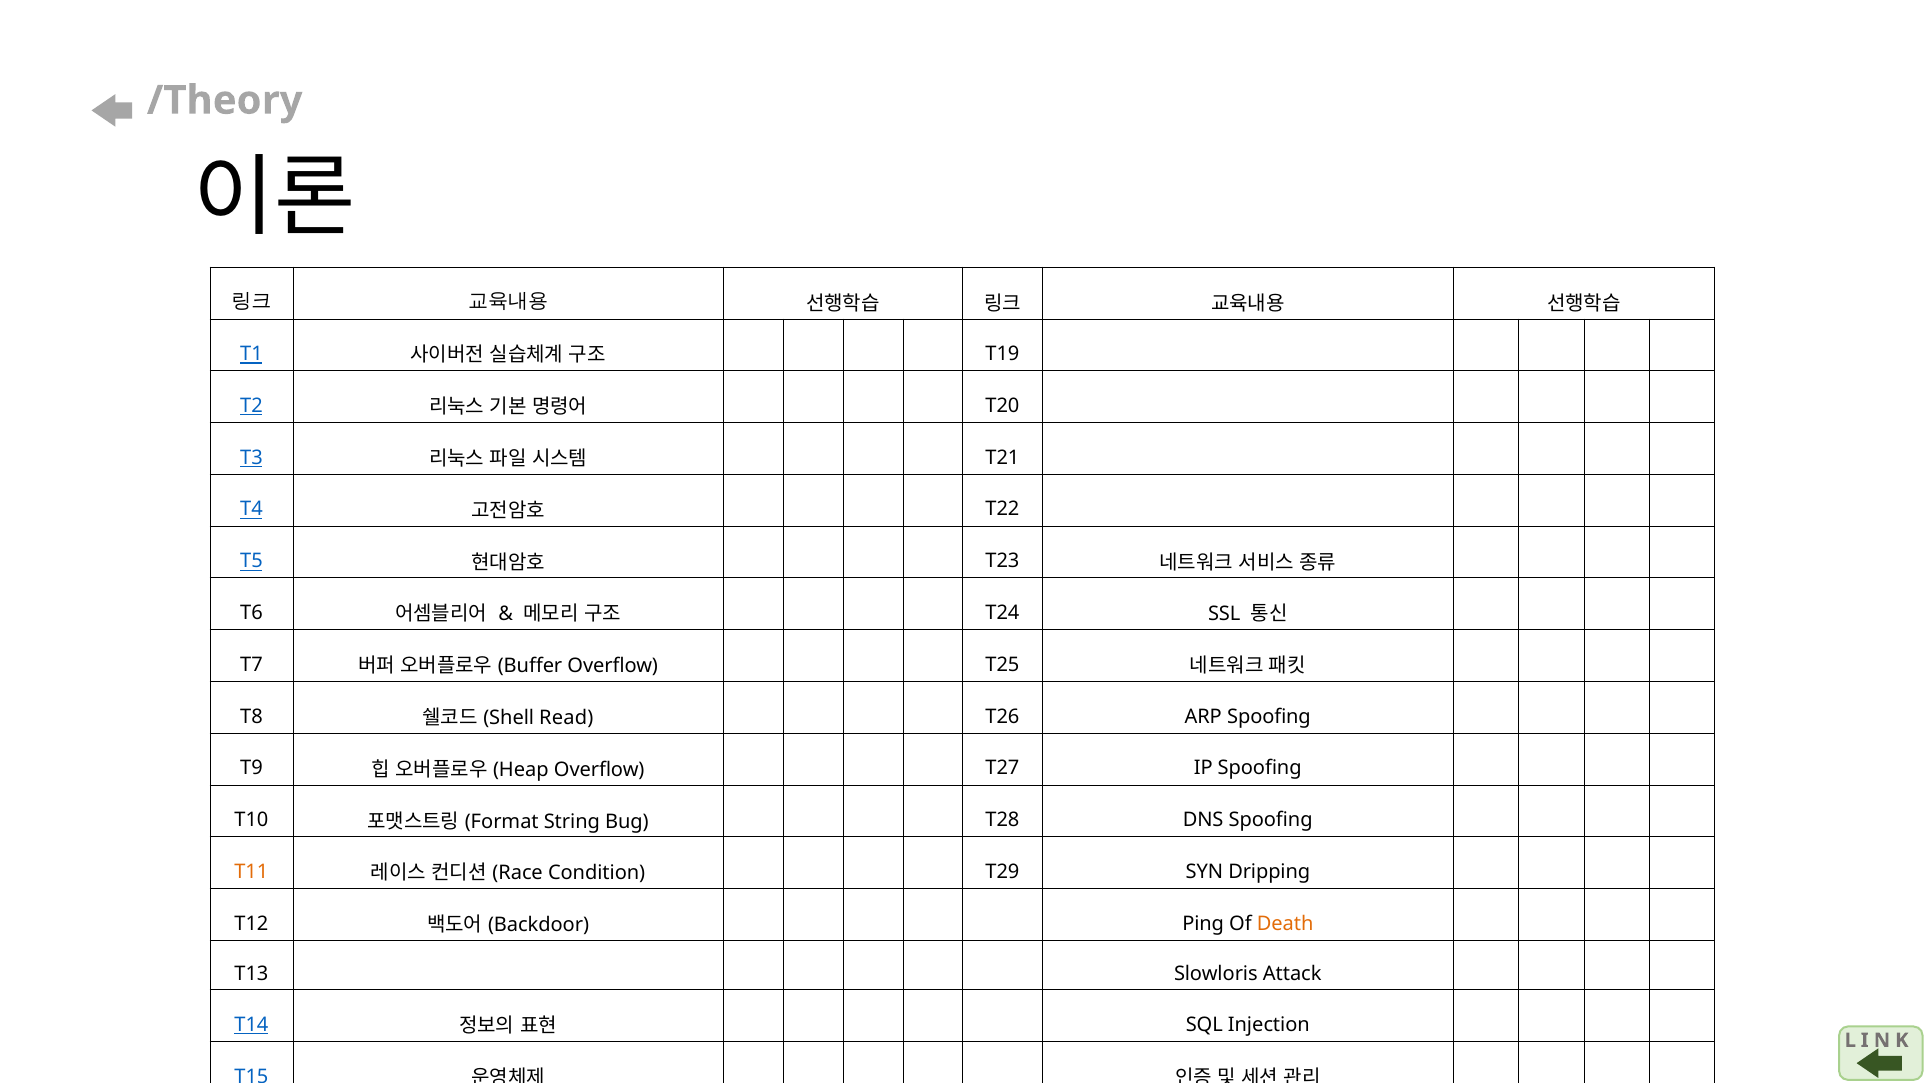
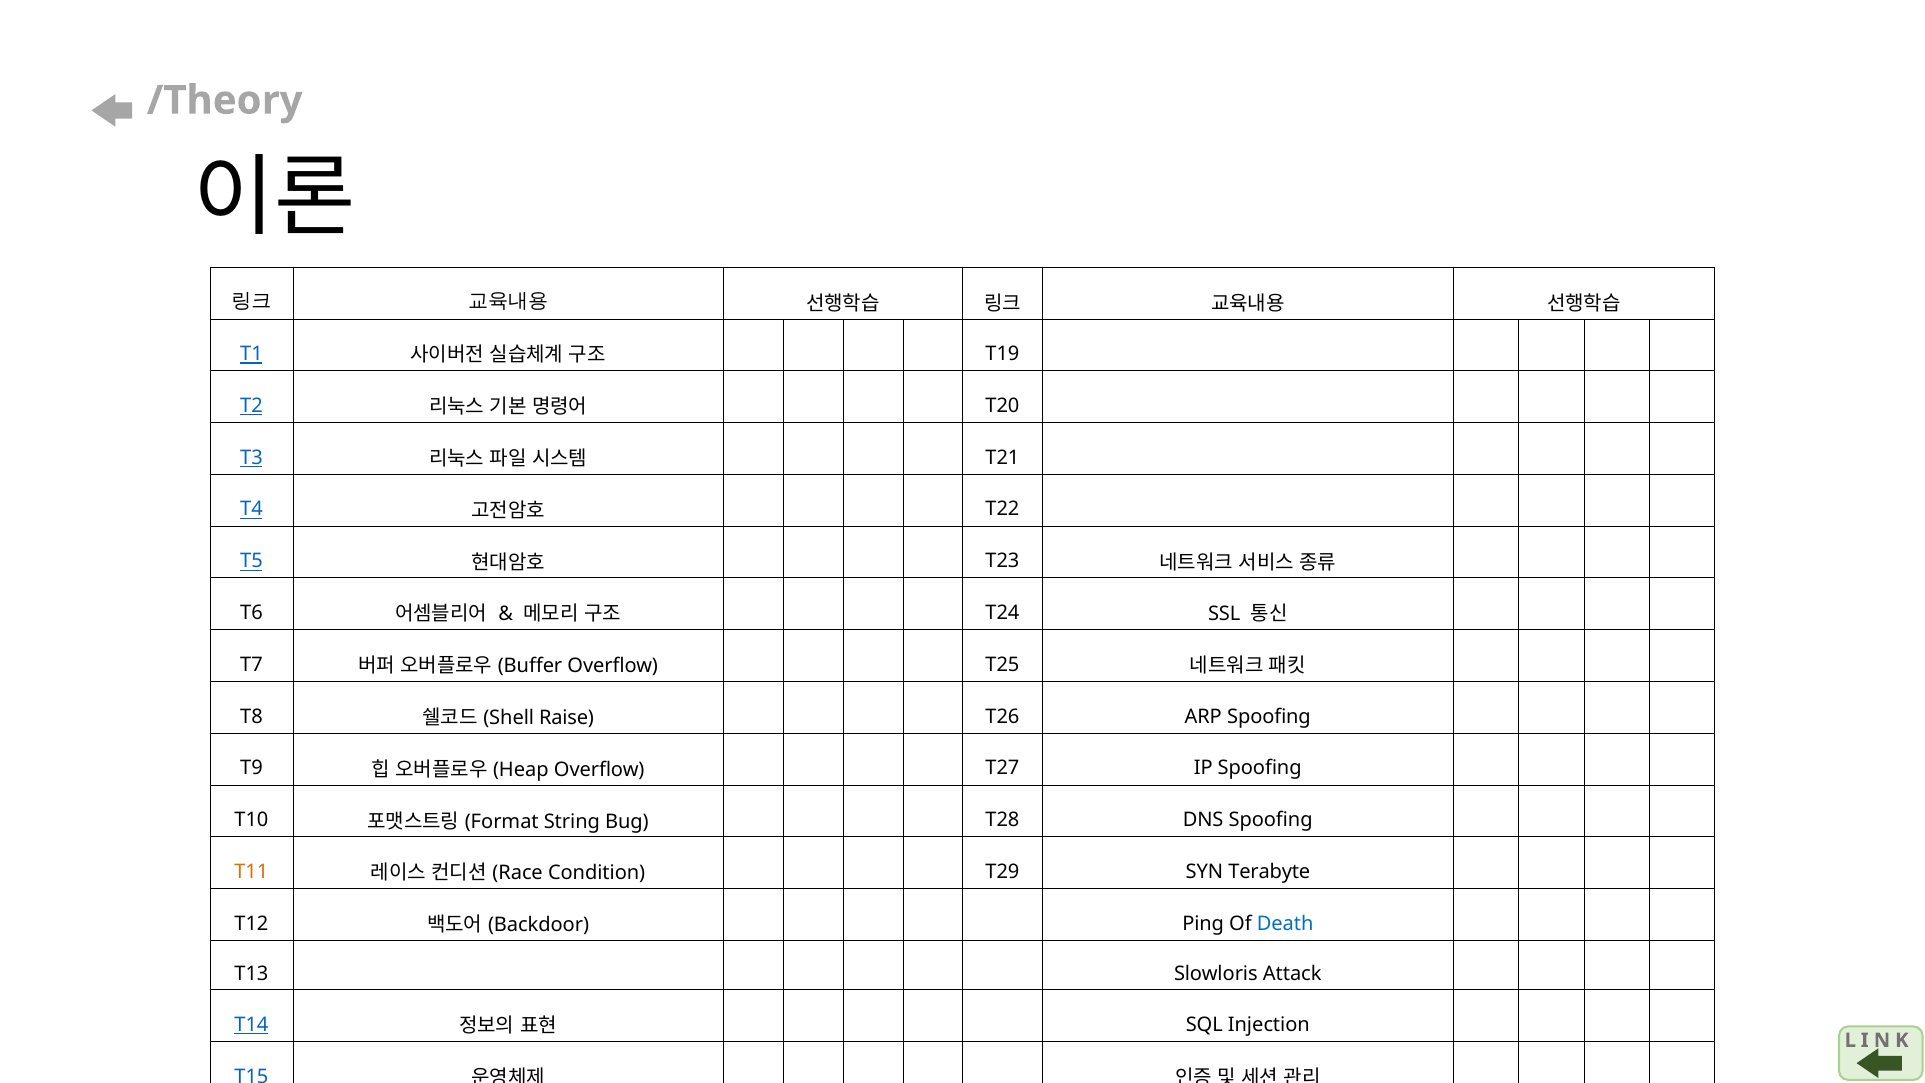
Read: Read -> Raise
Dripping: Dripping -> Terabyte
Death colour: orange -> blue
